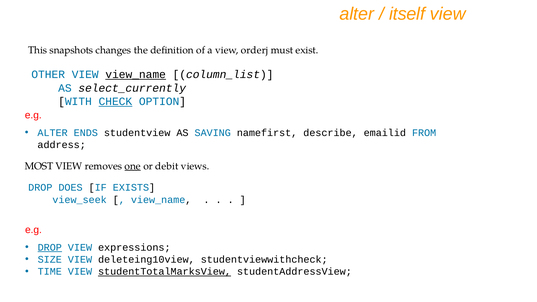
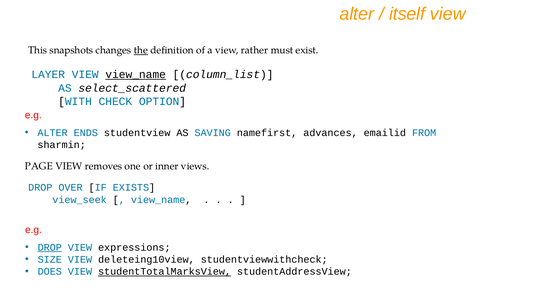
the underline: none -> present
orderj: orderj -> rather
OTHER: OTHER -> LAYER
select_currently: select_currently -> select_scattered
CHECK underline: present -> none
describe: describe -> advances
address: address -> sharmin
MOST: MOST -> PAGE
one underline: present -> none
debit: debit -> inner
DOES: DOES -> OVER
TIME: TIME -> DOES
